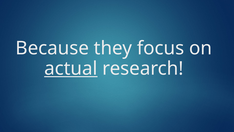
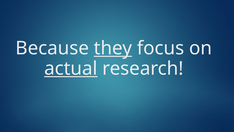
they underline: none -> present
